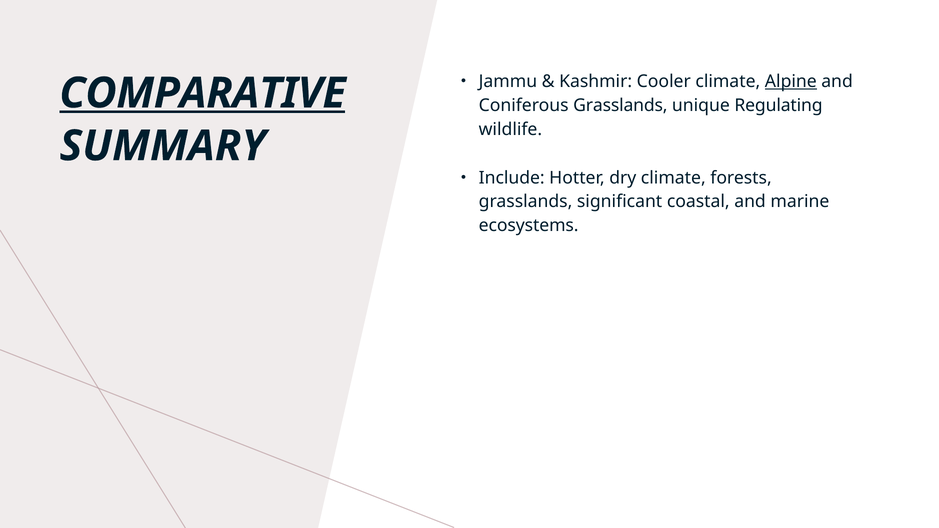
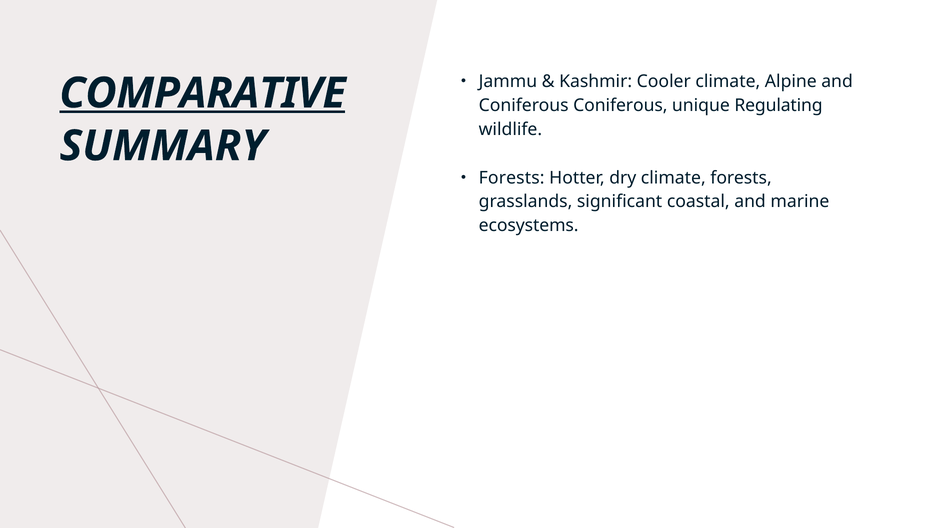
Alpine underline: present -> none
Coniferous Grasslands: Grasslands -> Coniferous
Include at (512, 178): Include -> Forests
